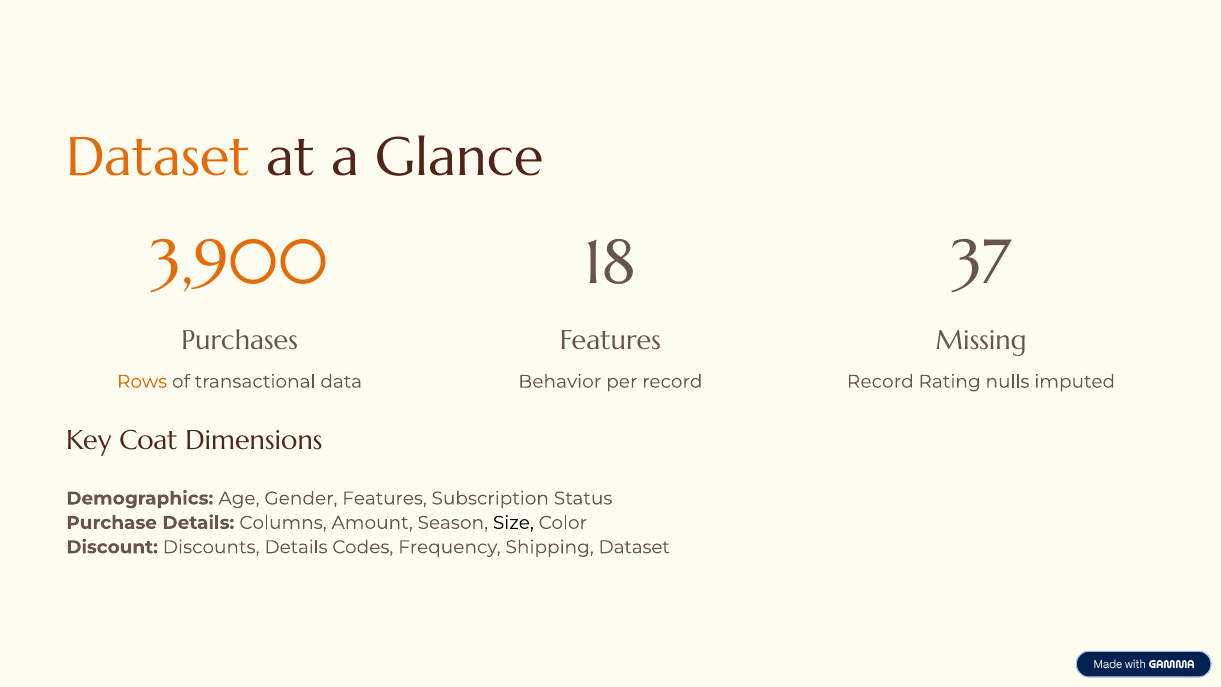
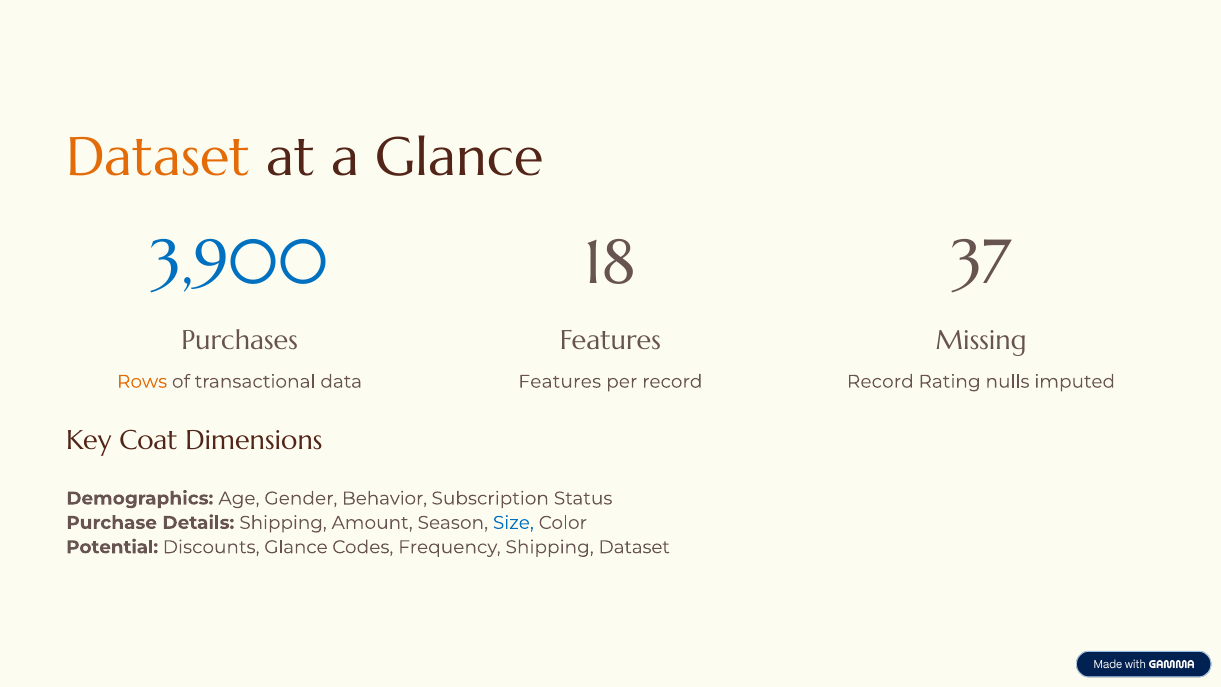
3,900 colour: orange -> blue
Behavior at (560, 382): Behavior -> Features
Gender Features: Features -> Behavior
Details Columns: Columns -> Shipping
Size colour: black -> blue
Discount: Discount -> Potential
Discounts Details: Details -> Glance
